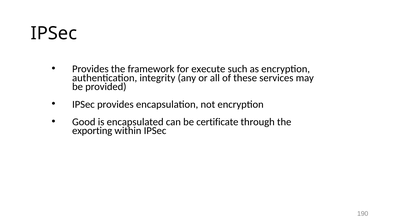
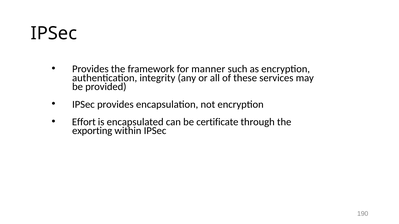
execute: execute -> manner
Good: Good -> Effort
